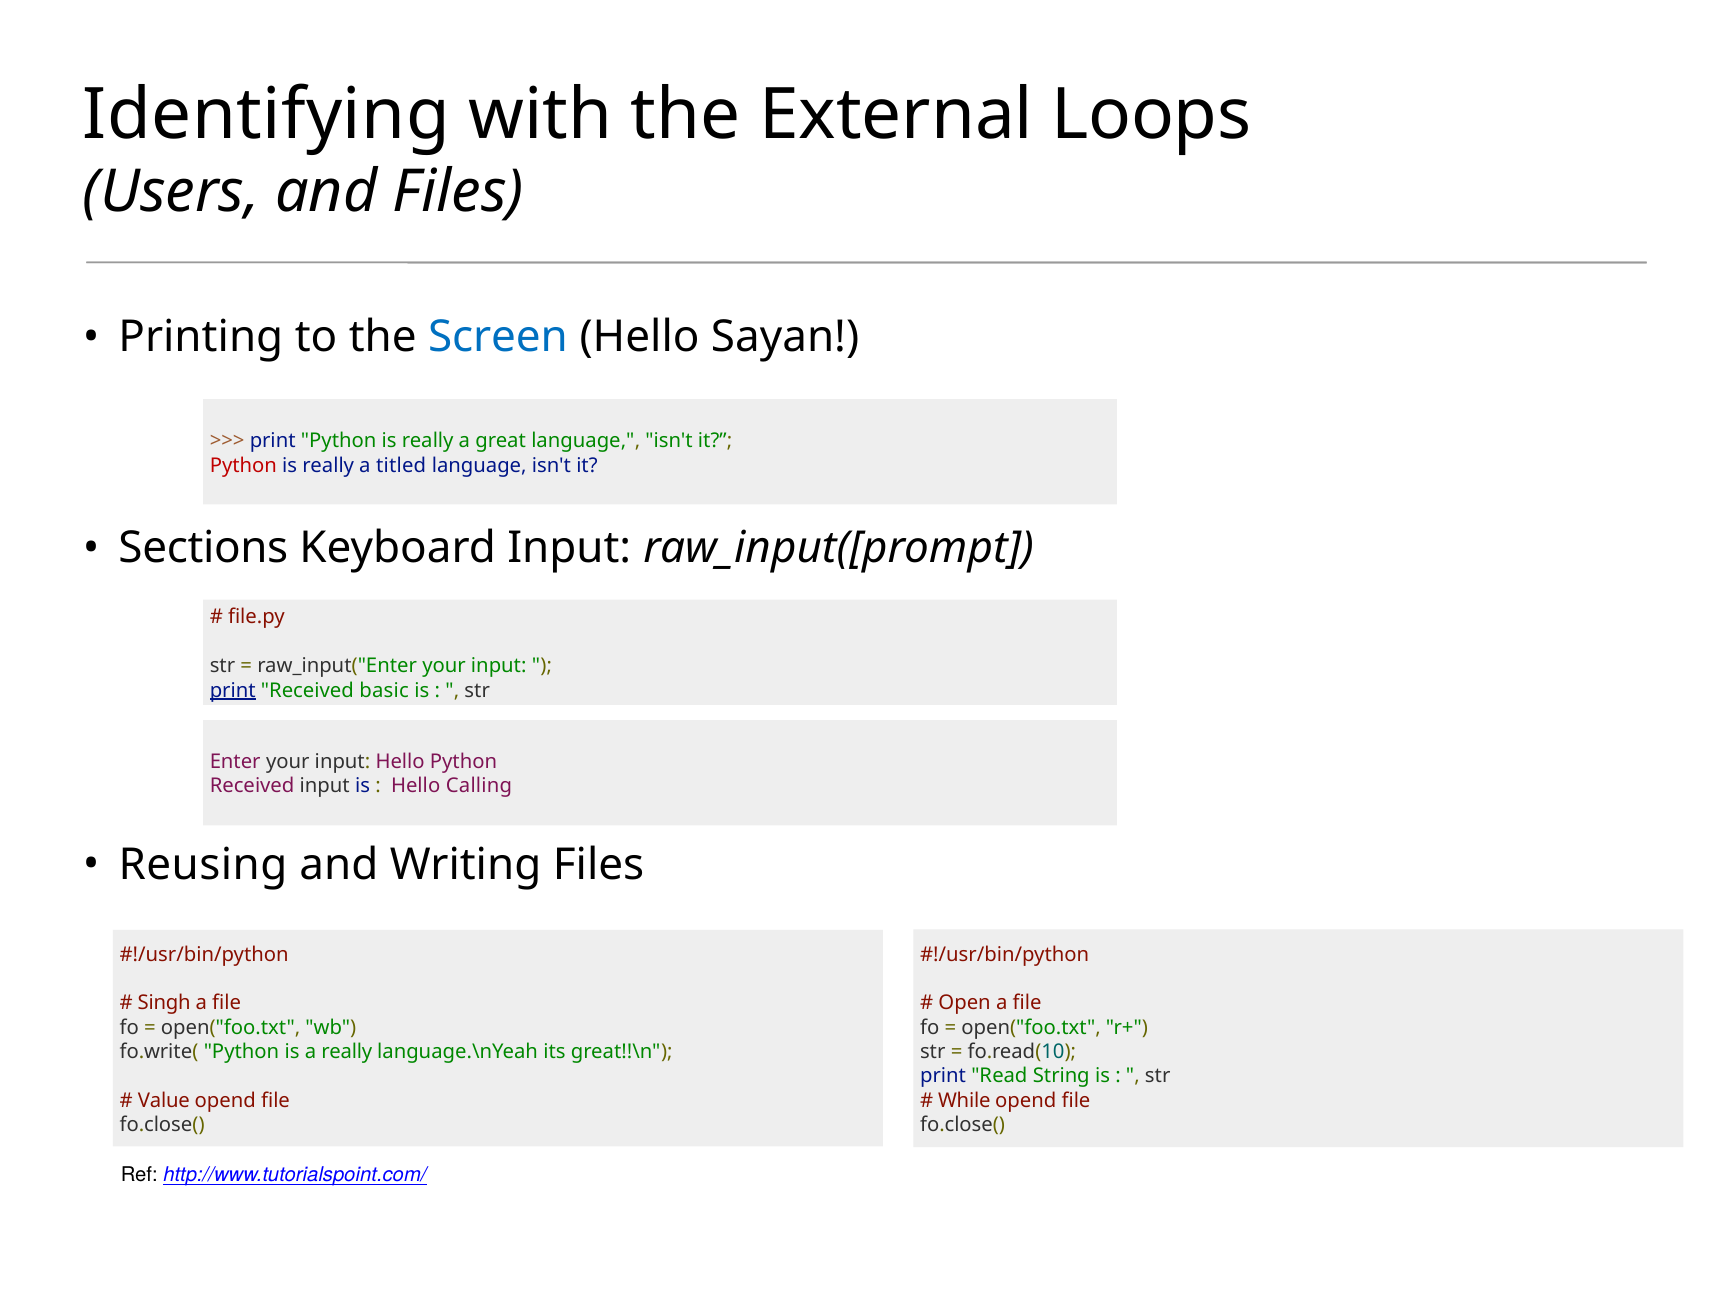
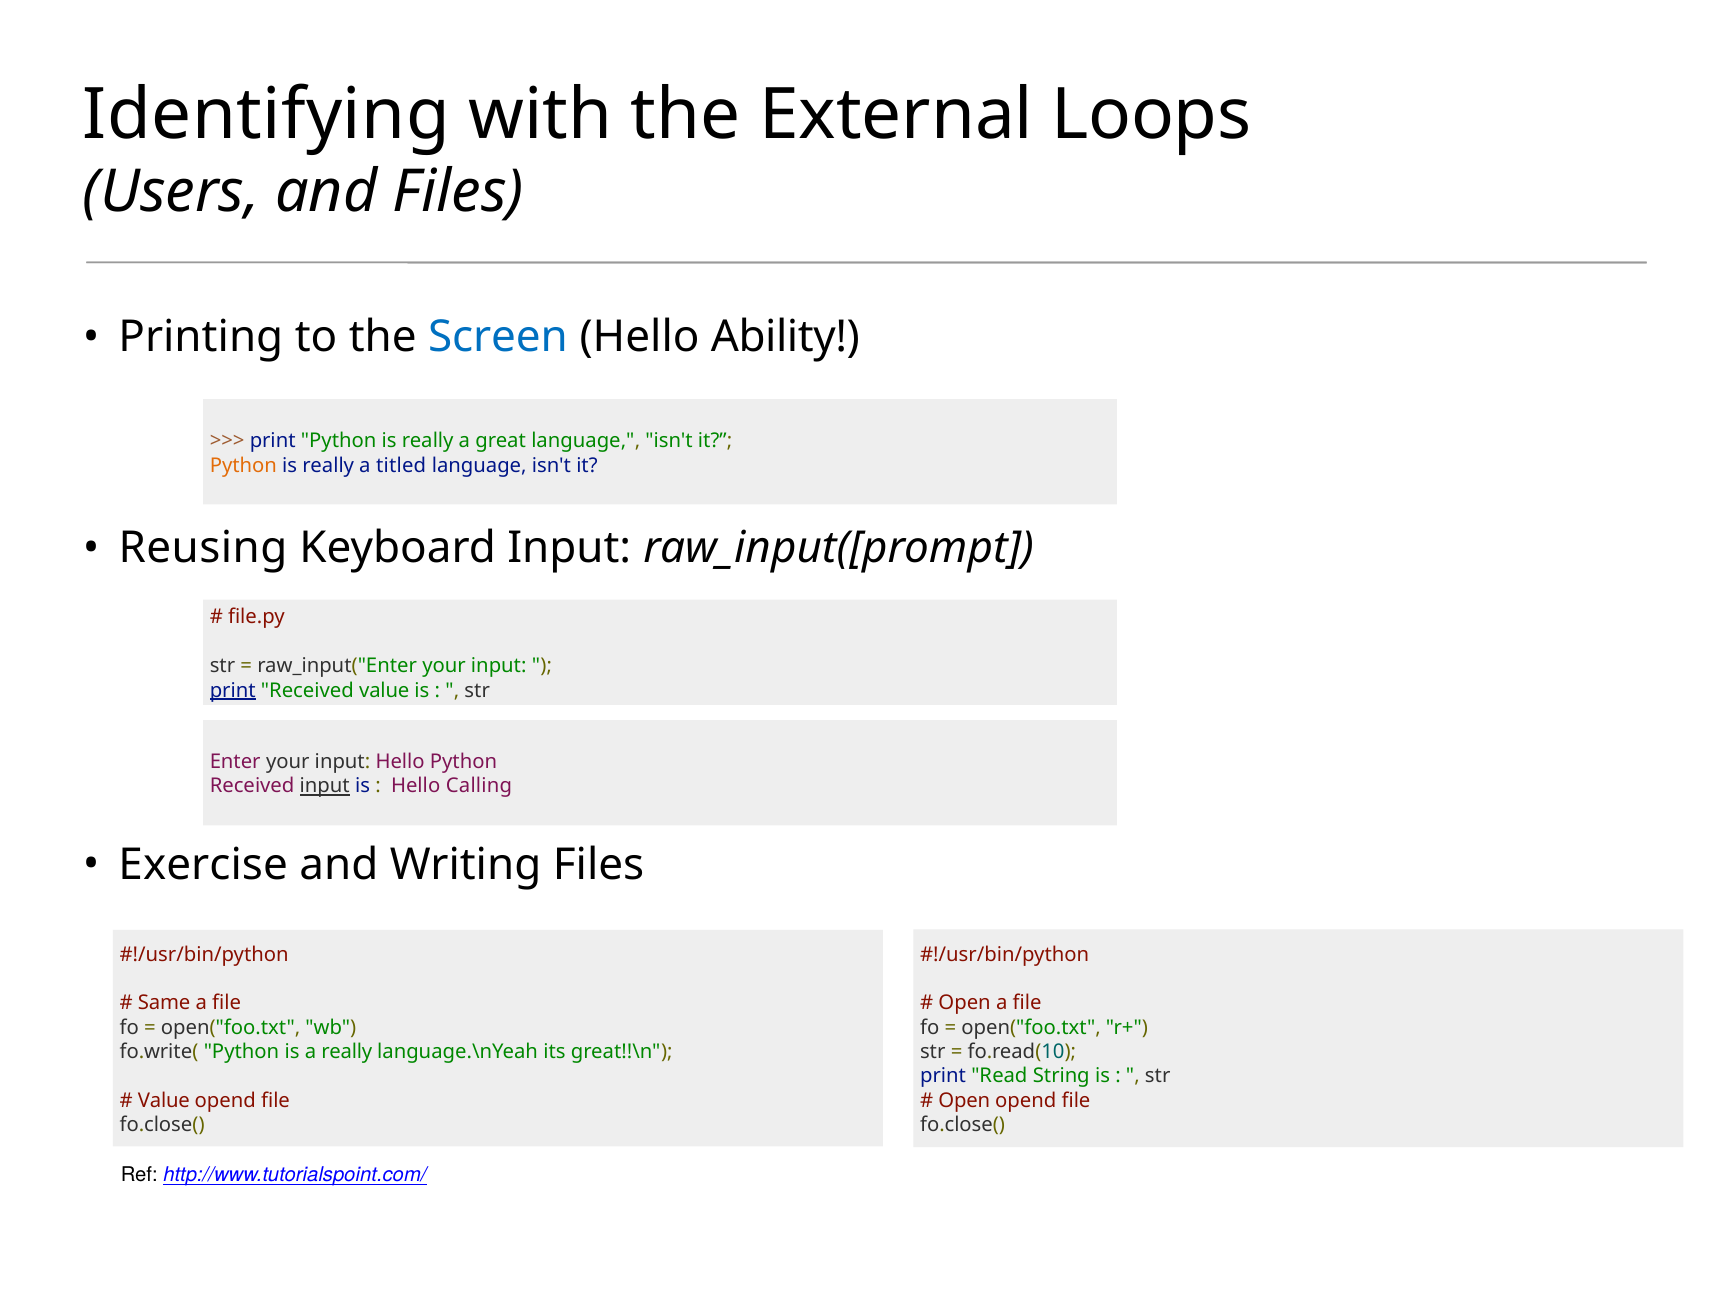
Sayan: Sayan -> Ability
Python at (243, 465) colour: red -> orange
Sections: Sections -> Reusing
Received basic: basic -> value
input at (325, 786) underline: none -> present
Reusing: Reusing -> Exercise
Singh: Singh -> Same
While at (964, 1100): While -> Open
